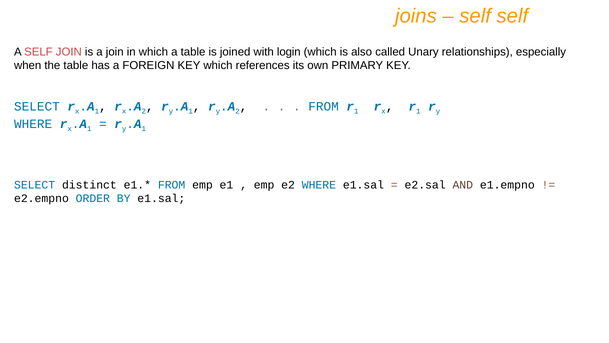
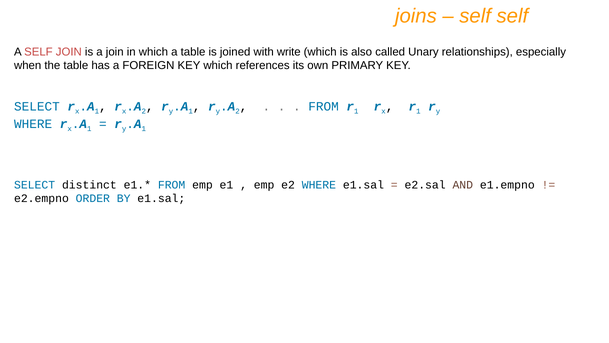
login: login -> write
